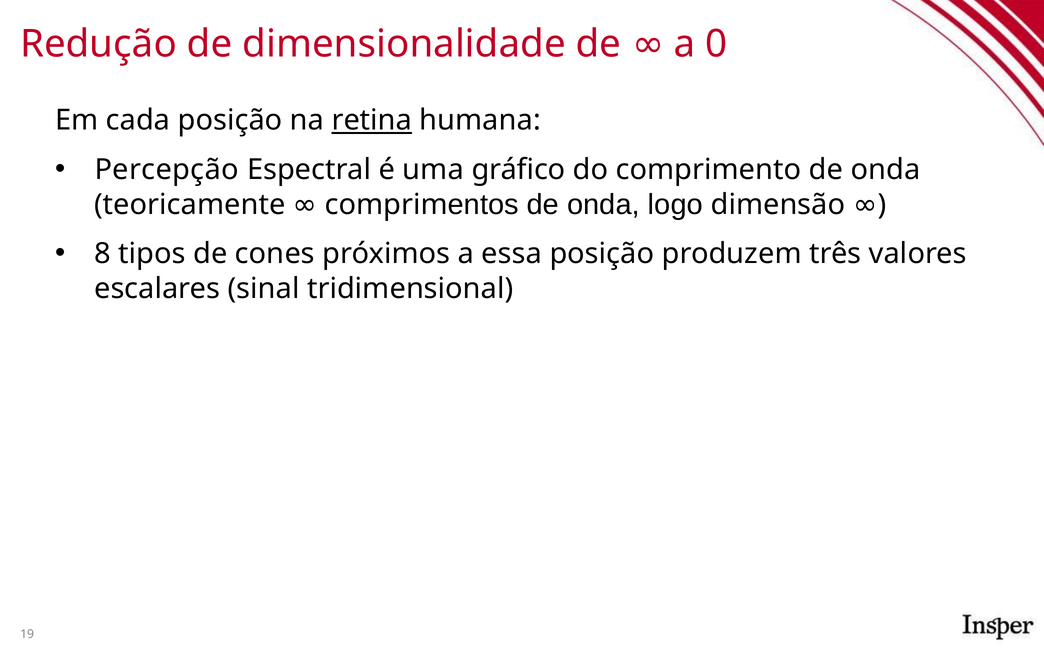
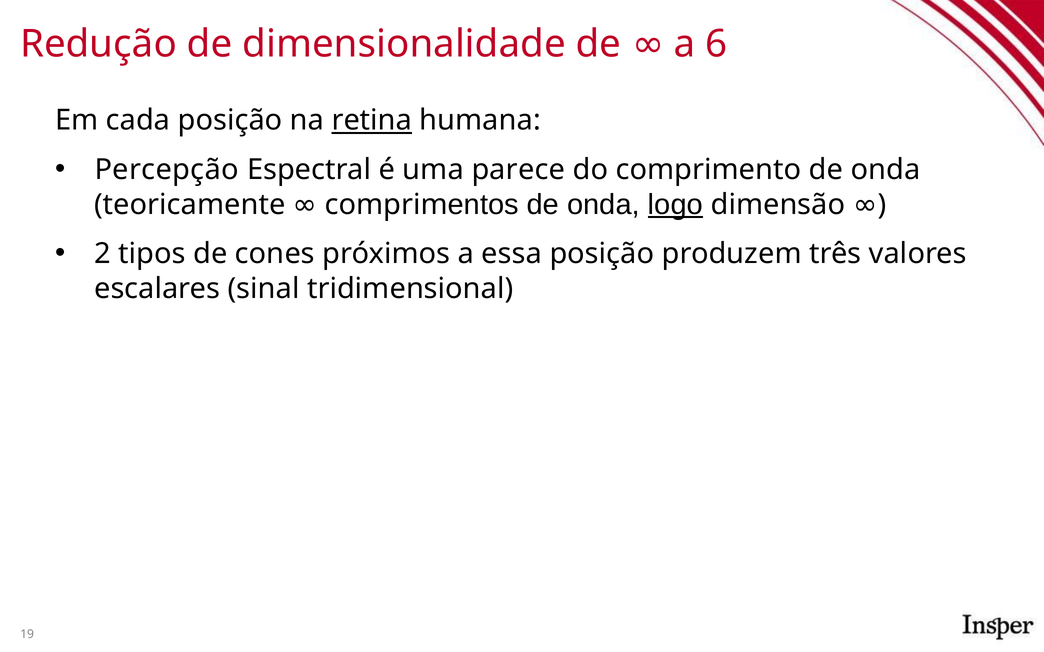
0: 0 -> 6
gráfico: gráfico -> parece
logo underline: none -> present
8: 8 -> 2
